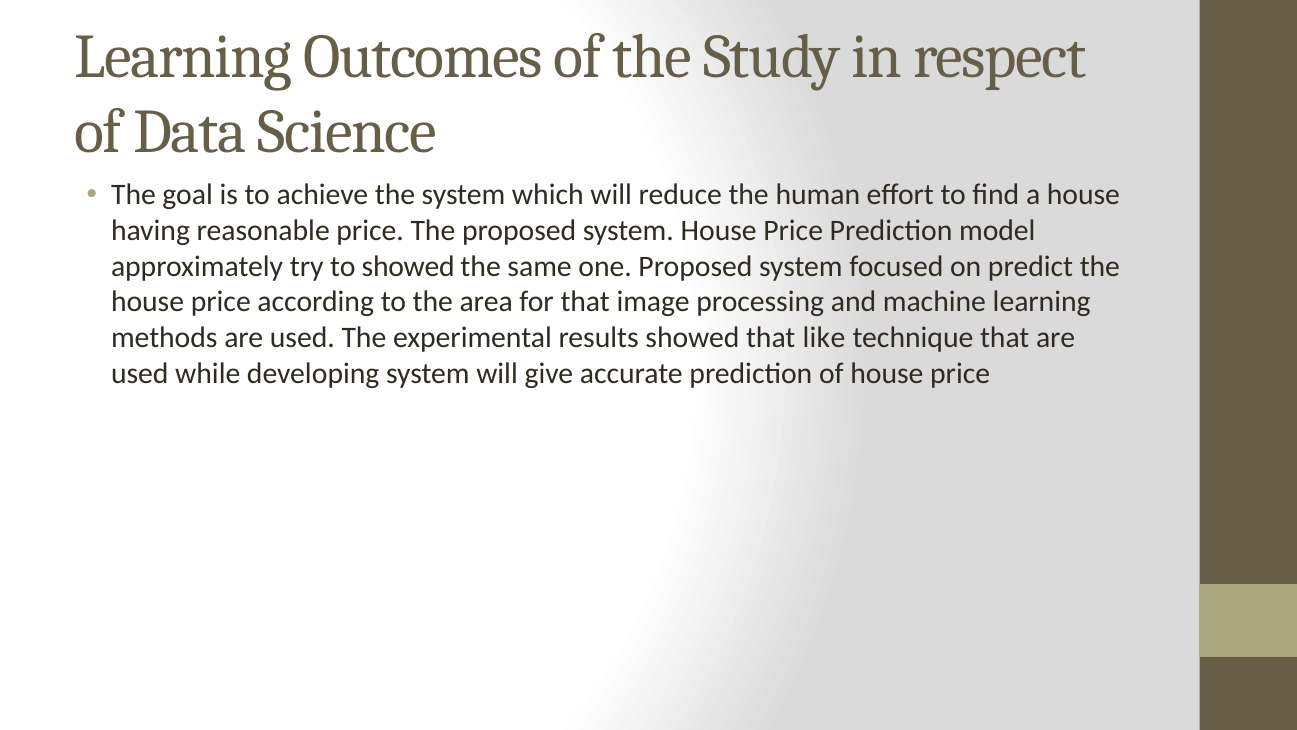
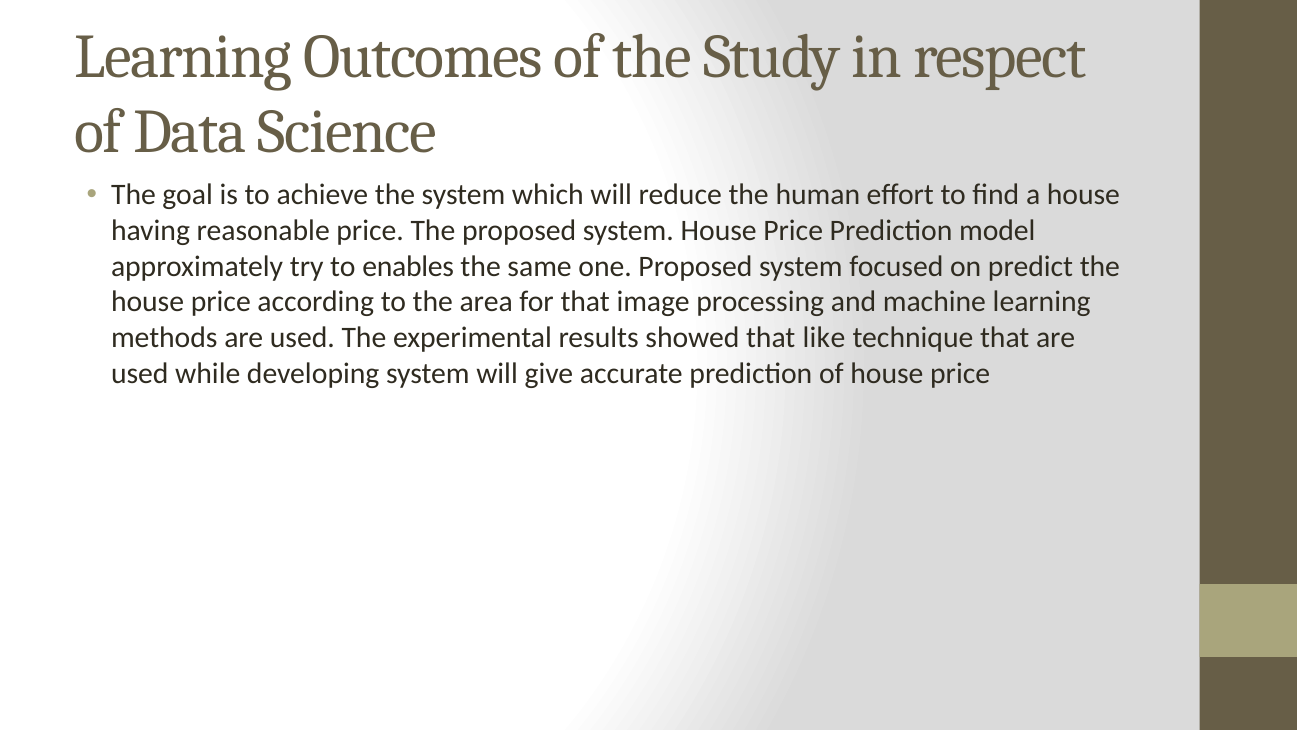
to showed: showed -> enables
